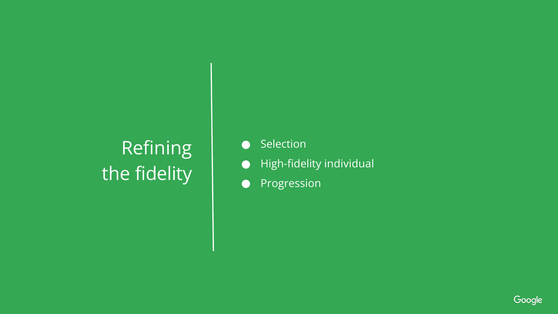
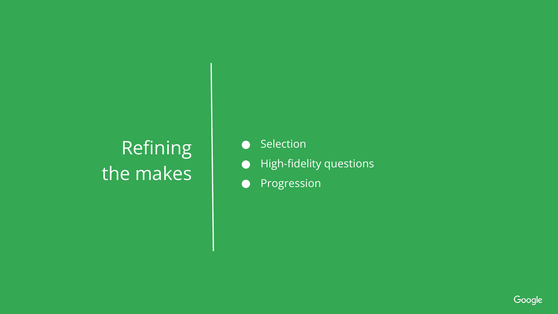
individual: individual -> questions
fidelity: fidelity -> makes
